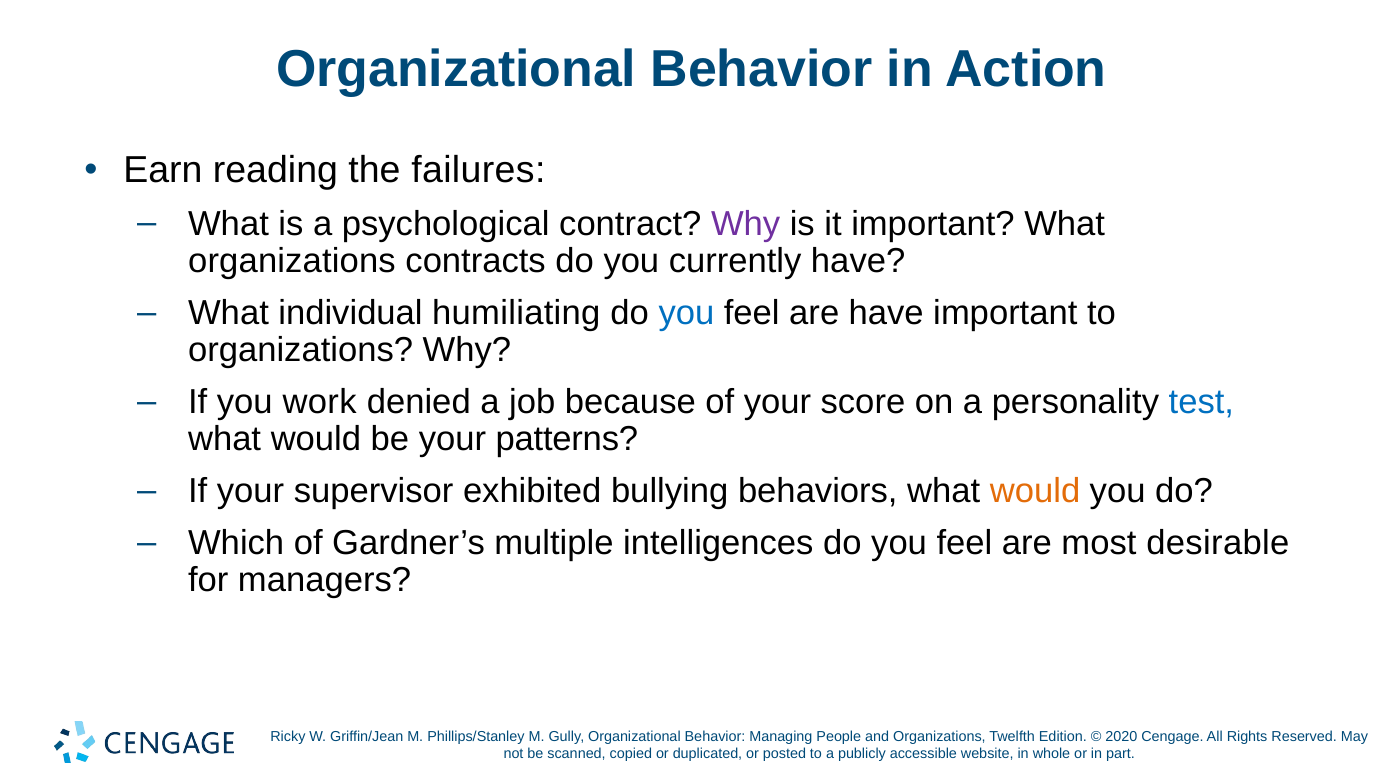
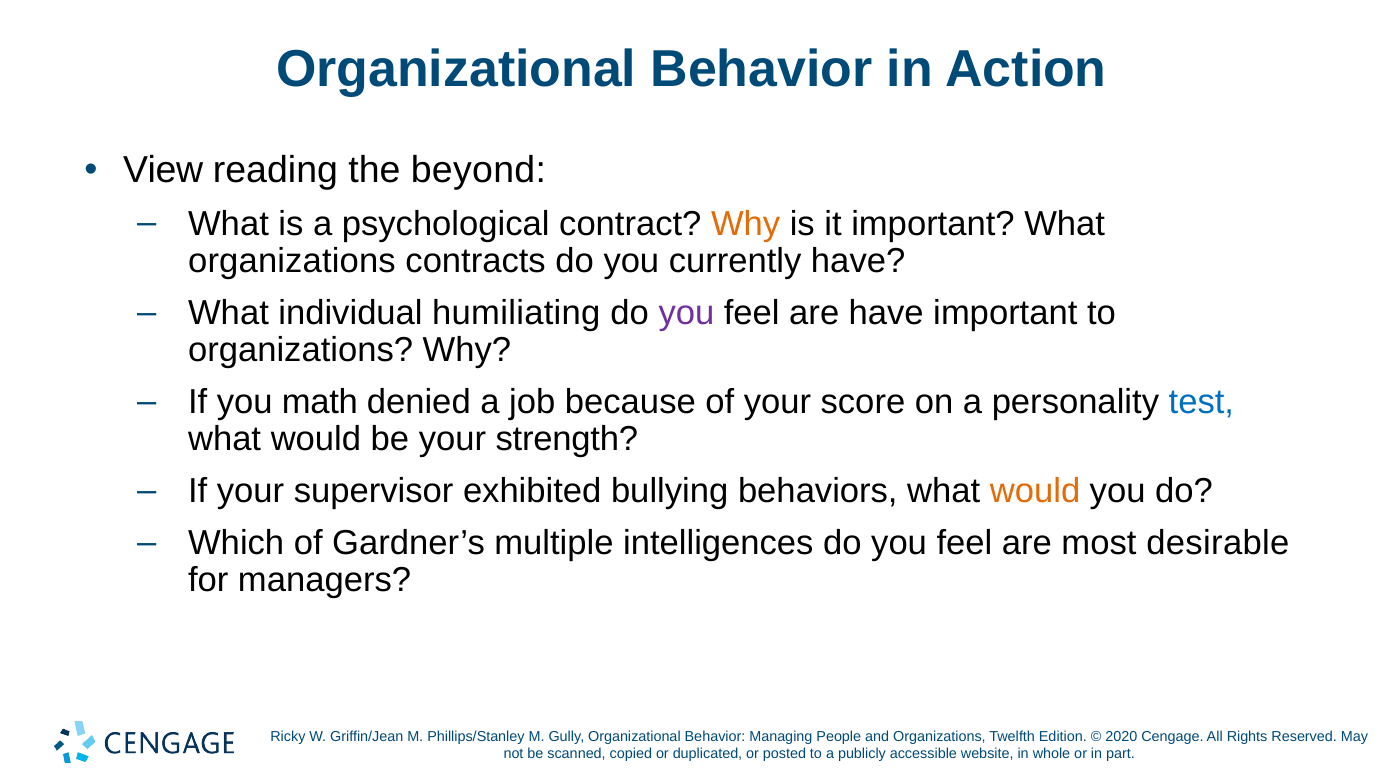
Earn: Earn -> View
failures: failures -> beyond
Why at (746, 224) colour: purple -> orange
you at (686, 313) colour: blue -> purple
work: work -> math
patterns: patterns -> strength
